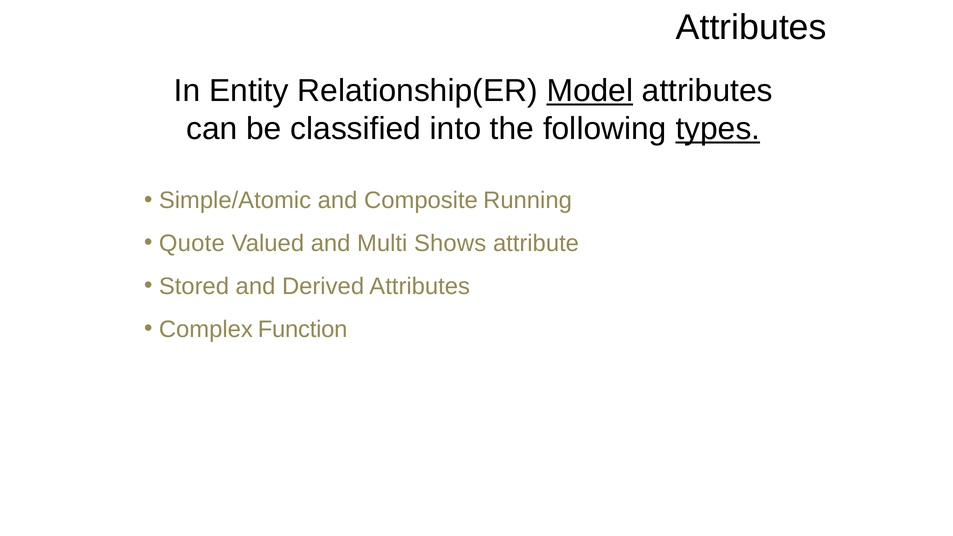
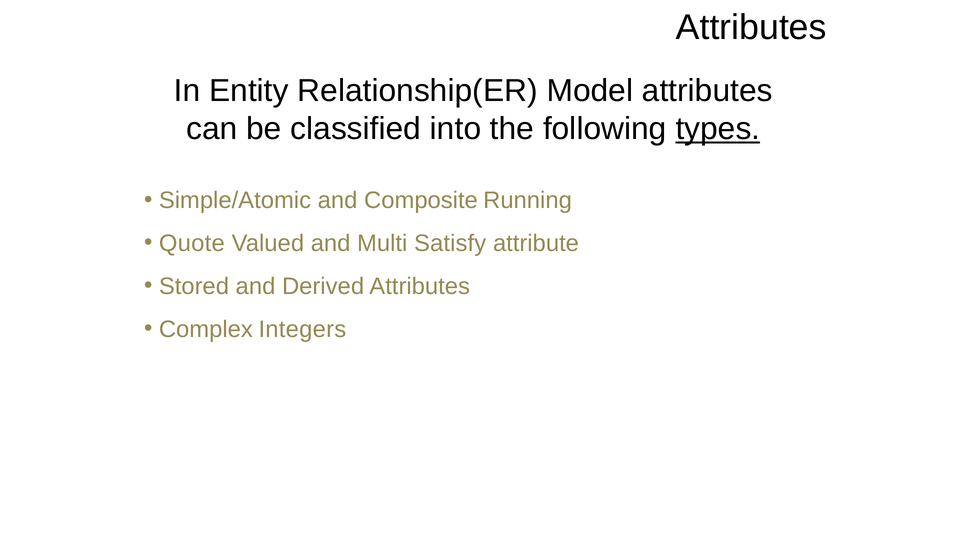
Model underline: present -> none
Shows: Shows -> Satisfy
Function: Function -> Integers
